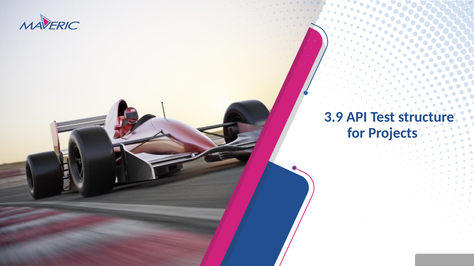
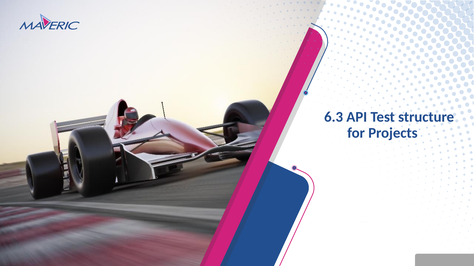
3.9: 3.9 -> 6.3
